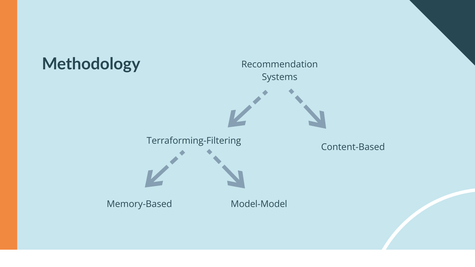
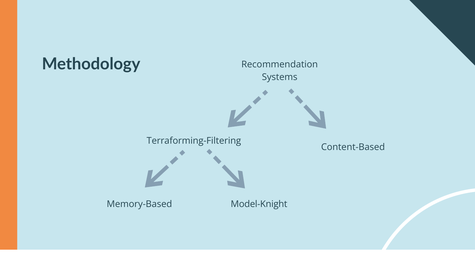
Model-Model: Model-Model -> Model-Knight
